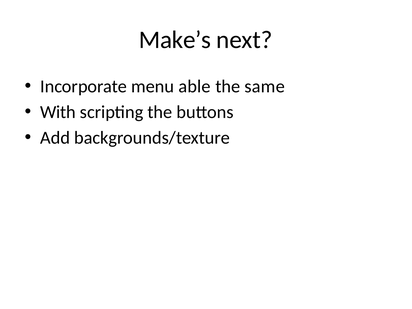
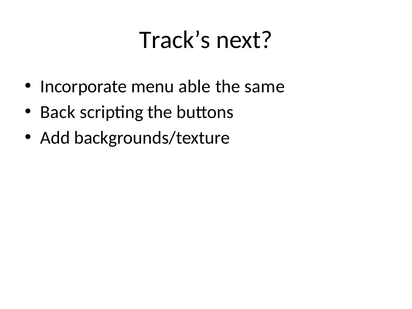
Make’s: Make’s -> Track’s
With: With -> Back
